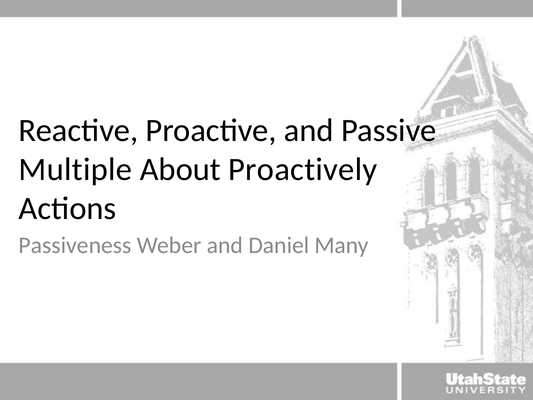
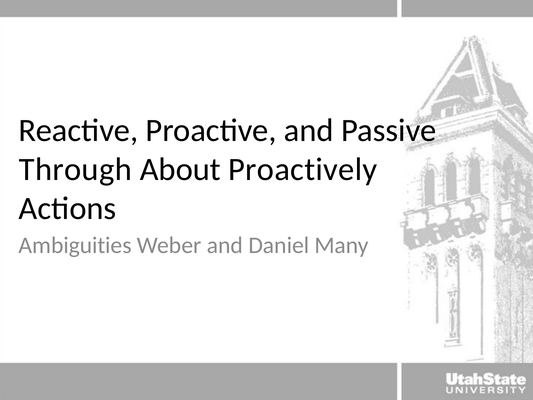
Multiple: Multiple -> Through
Passiveness: Passiveness -> Ambiguities
